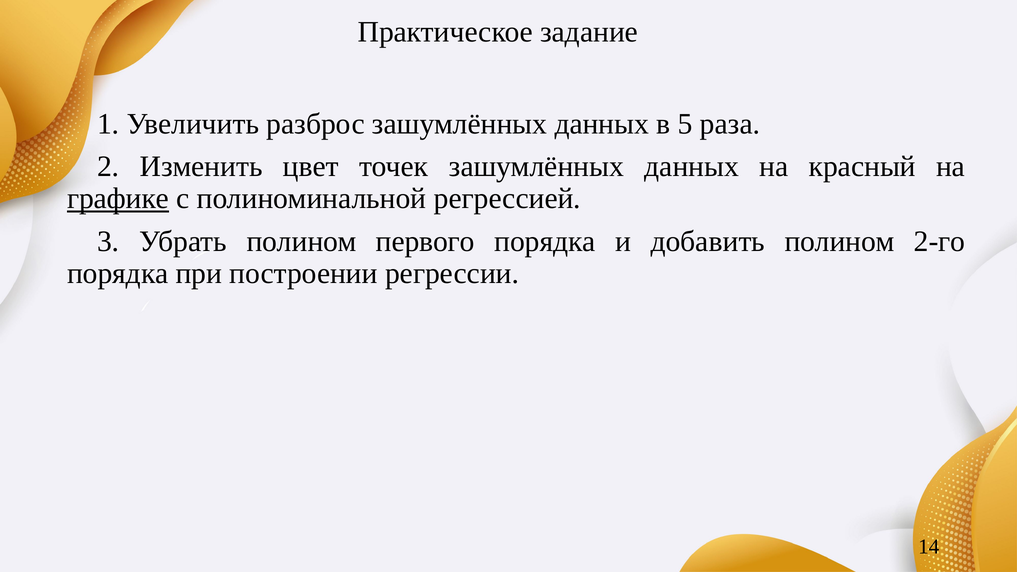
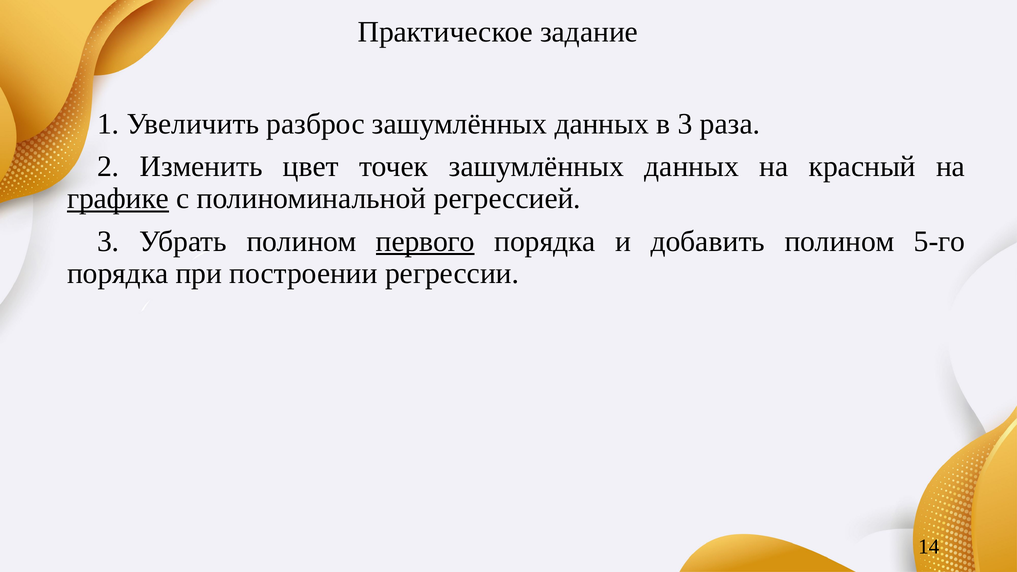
в 5: 5 -> 3
первого underline: none -> present
2-го: 2-го -> 5-го
